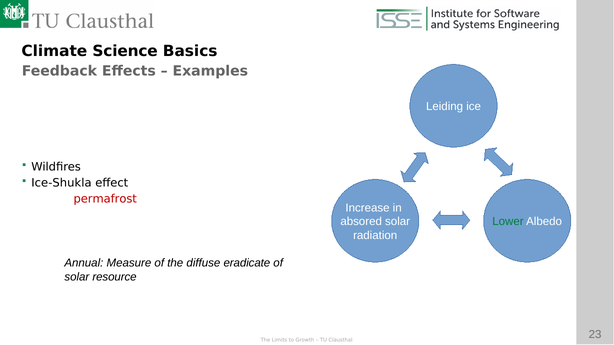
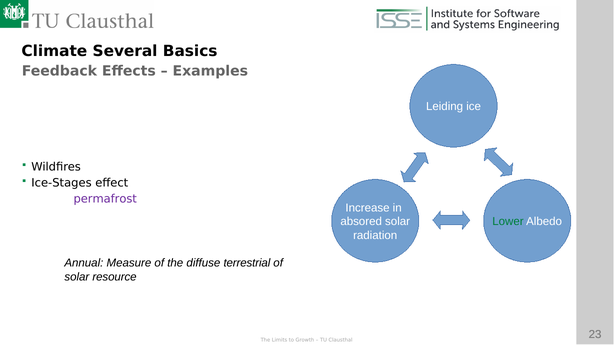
Science: Science -> Several
Ice-Shukla: Ice-Shukla -> Ice-Stages
permafrost colour: red -> purple
eradicate: eradicate -> terrestrial
